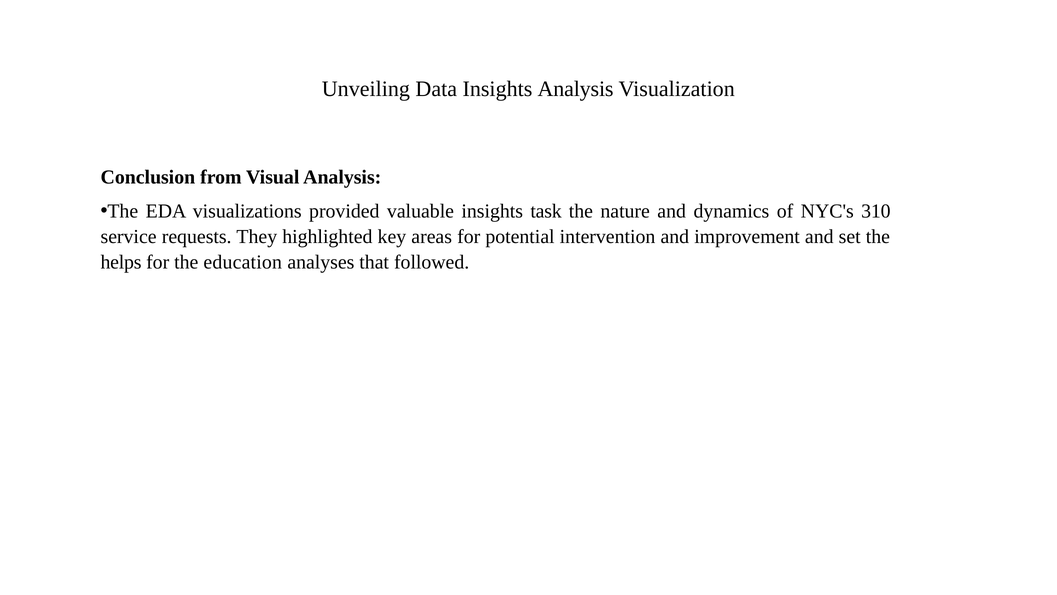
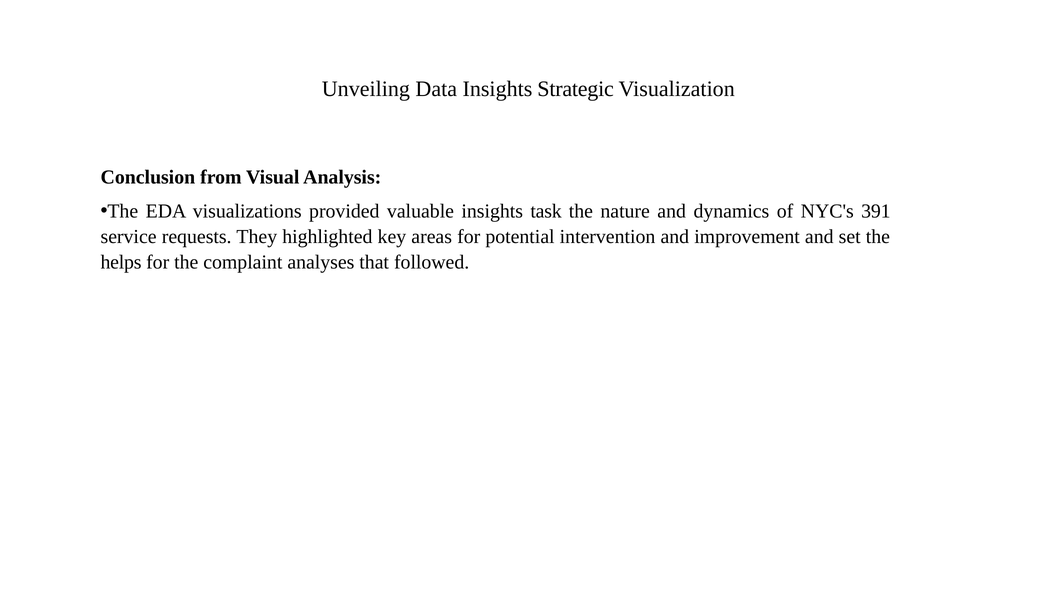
Insights Analysis: Analysis -> Strategic
310: 310 -> 391
education: education -> complaint
